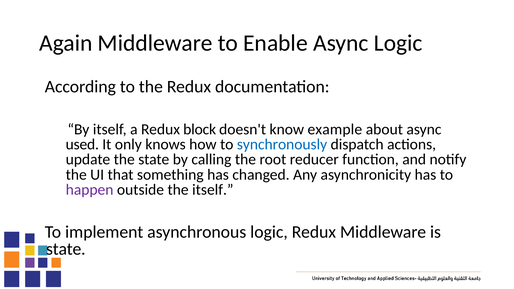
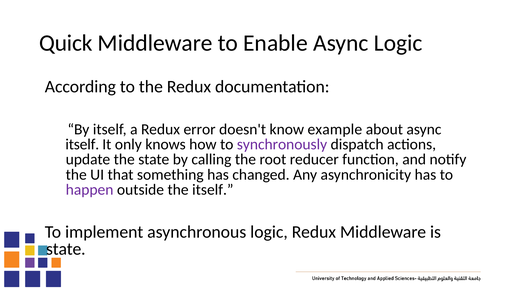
Again: Again -> Quick
block: block -> error
used at (82, 144): used -> itself
synchronously colour: blue -> purple
